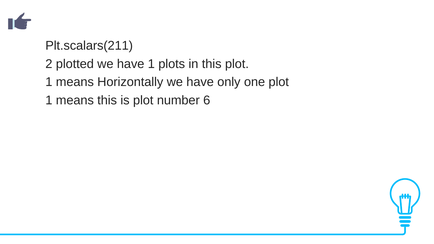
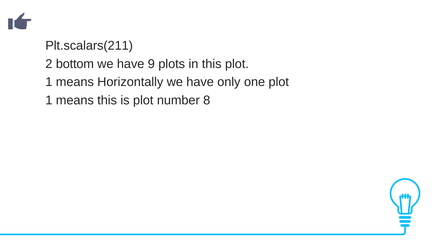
plotted: plotted -> bottom
have 1: 1 -> 9
6: 6 -> 8
